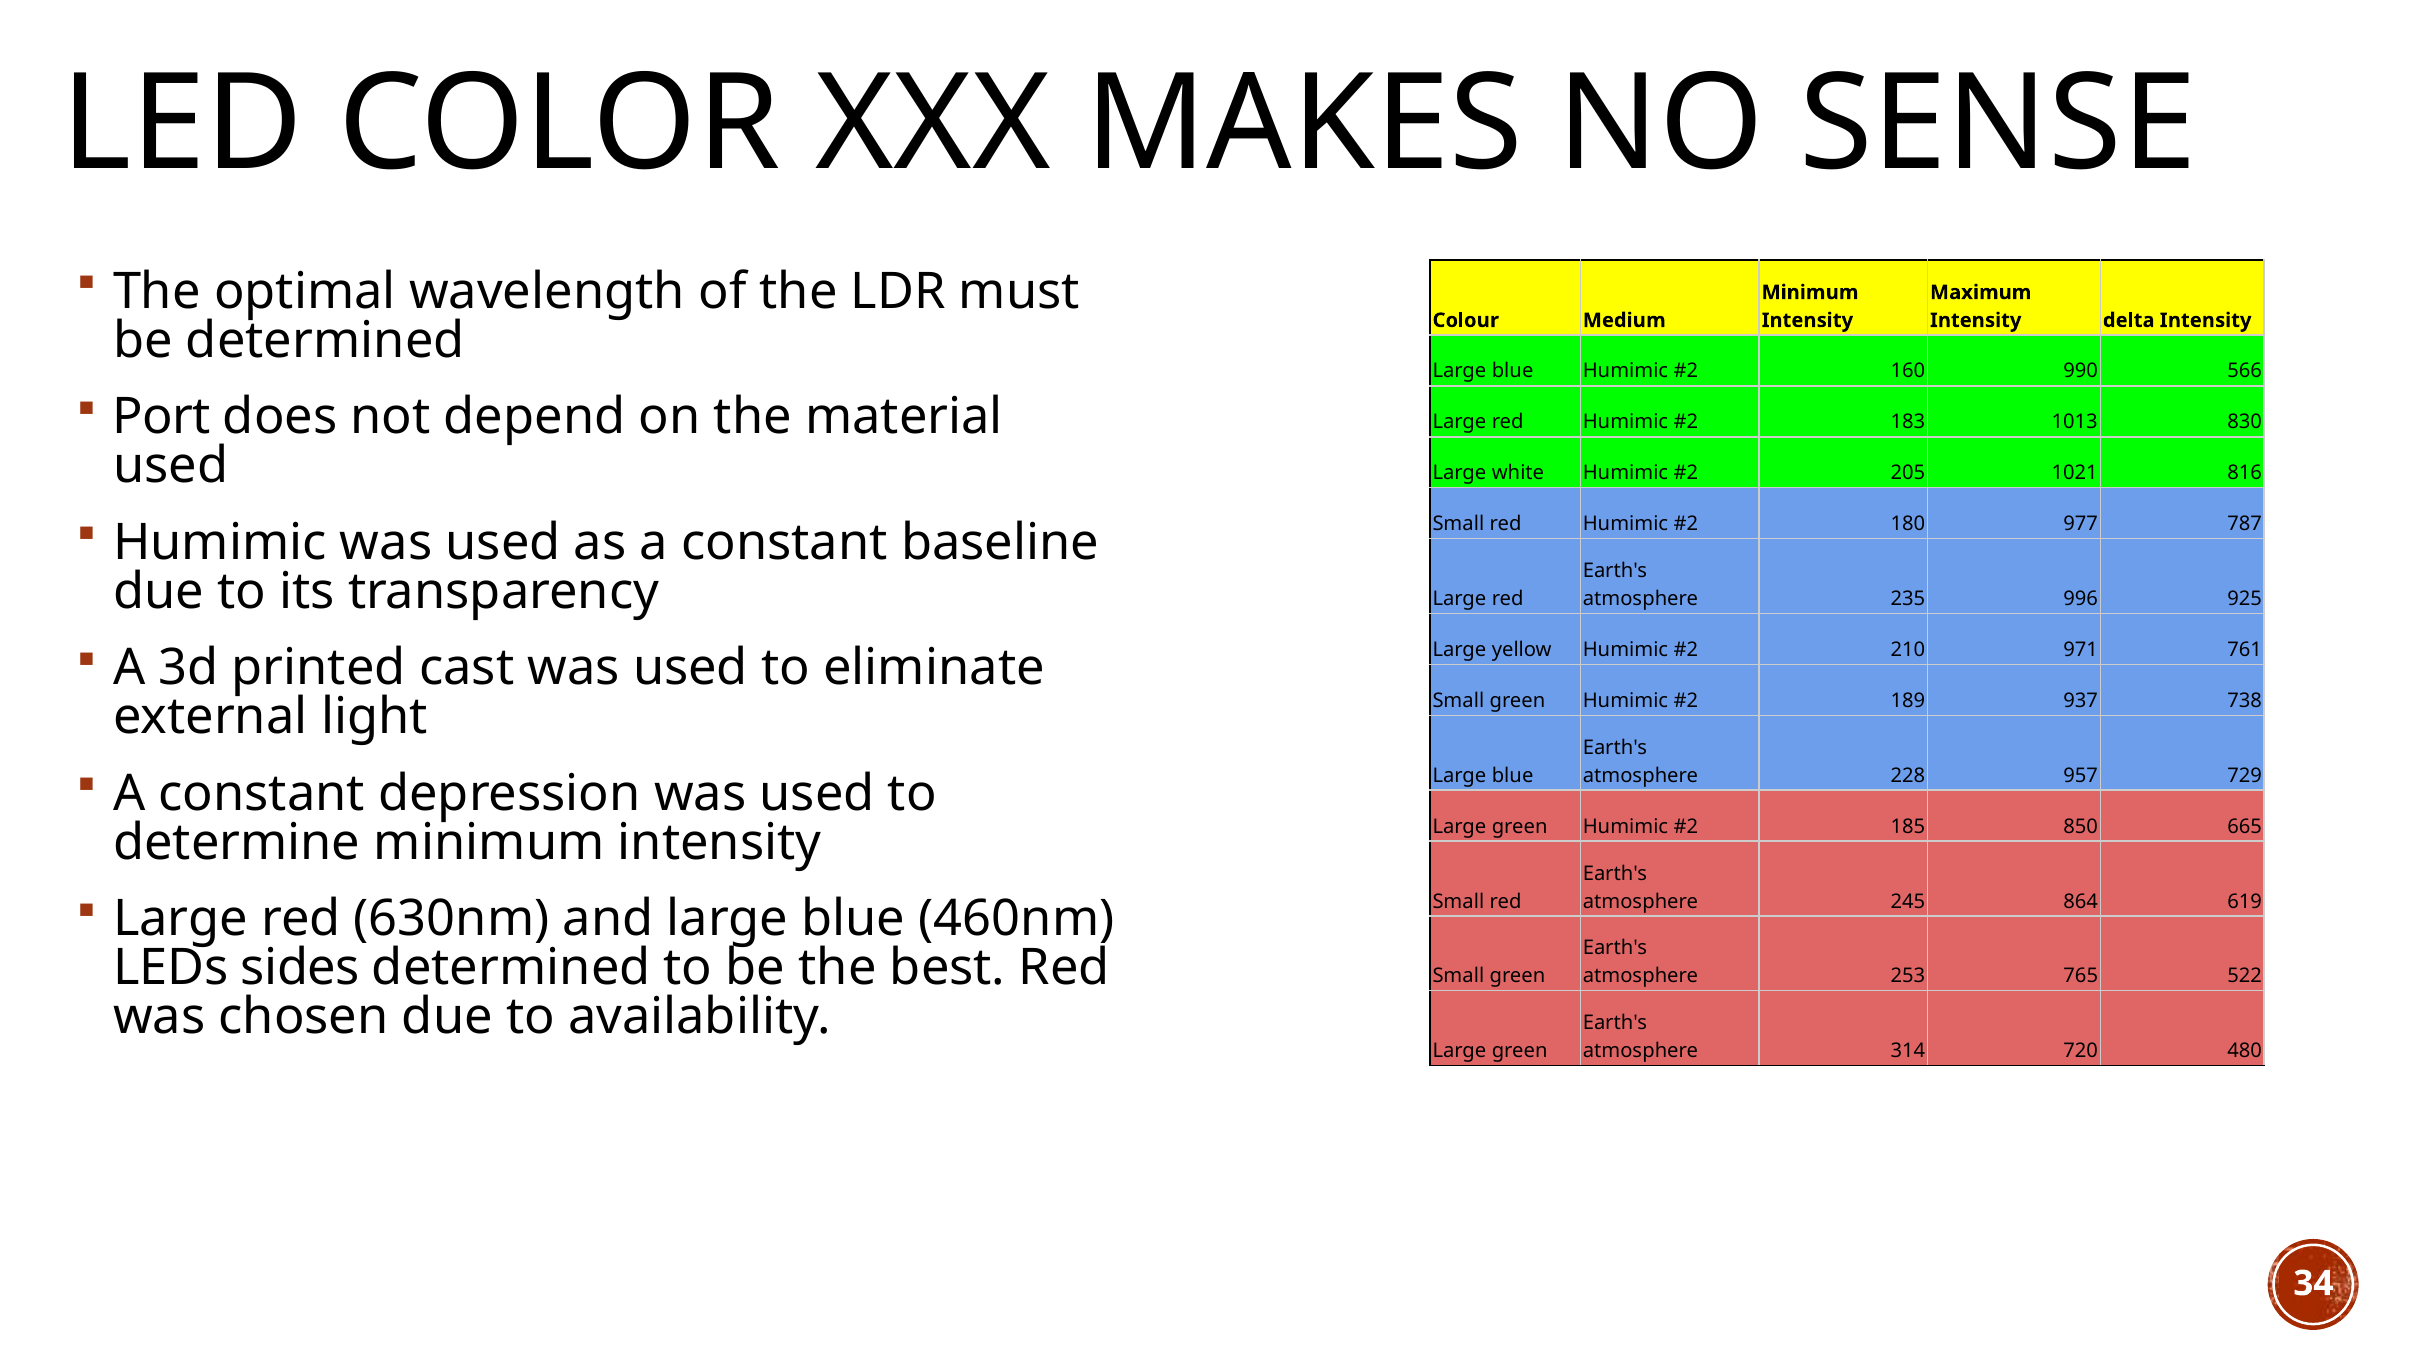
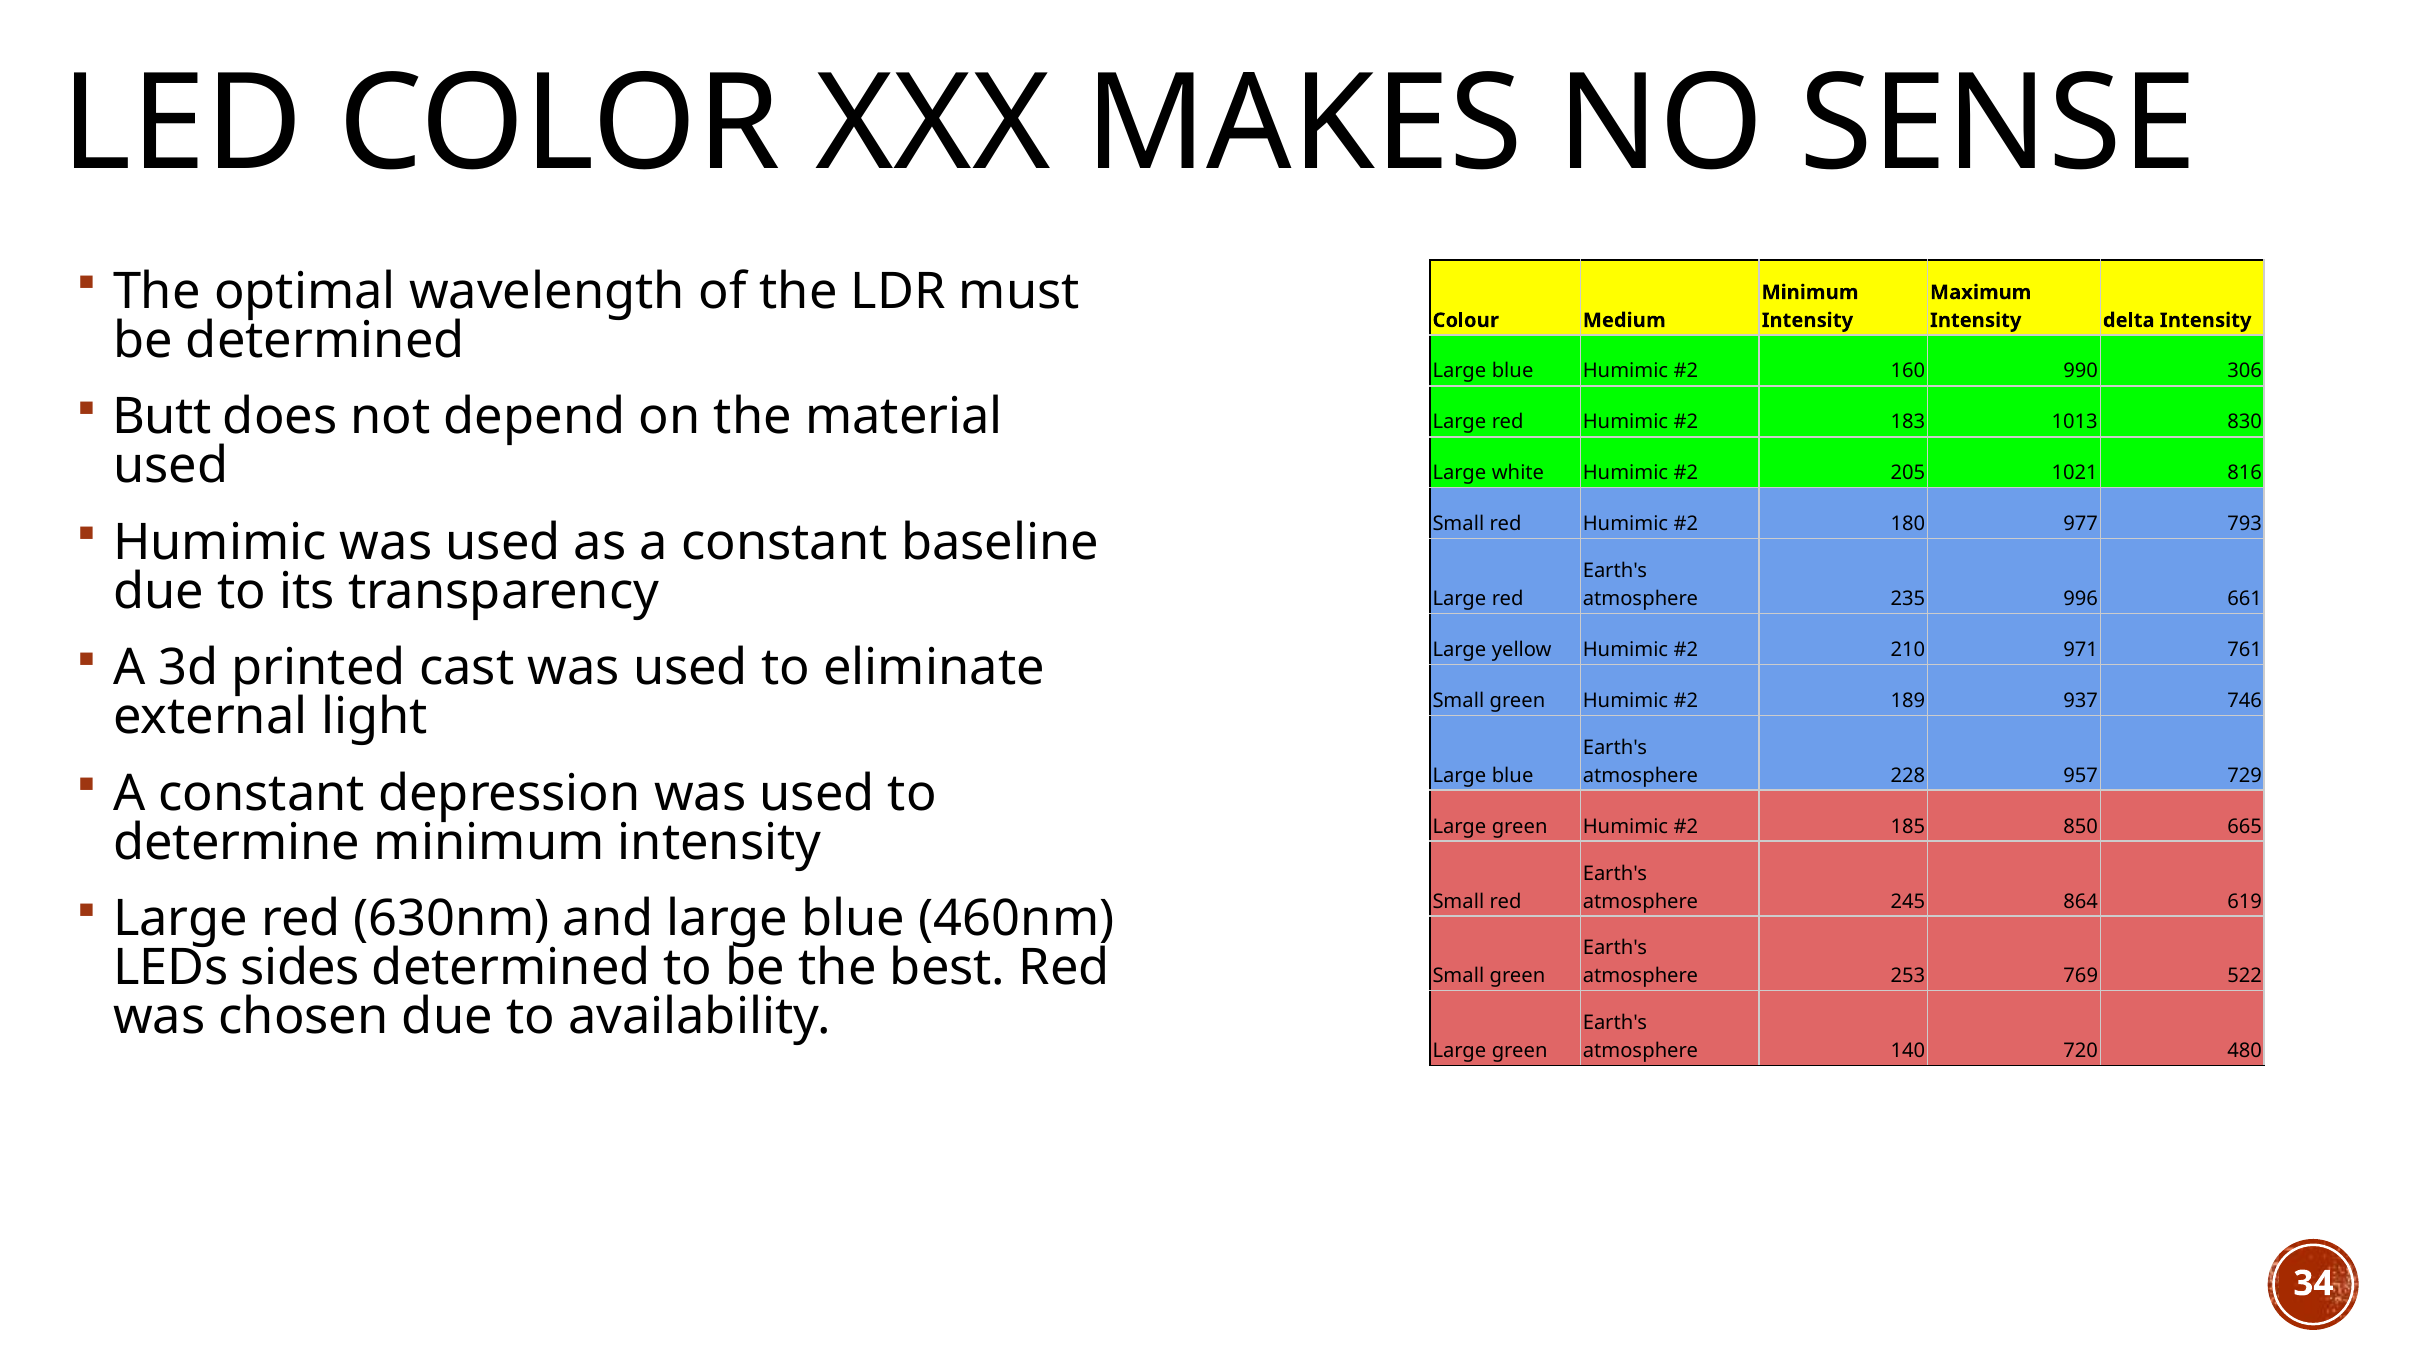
566: 566 -> 306
Port: Port -> Butt
787: 787 -> 793
925: 925 -> 661
738: 738 -> 746
765: 765 -> 769
314: 314 -> 140
